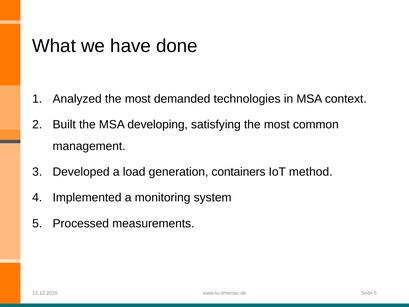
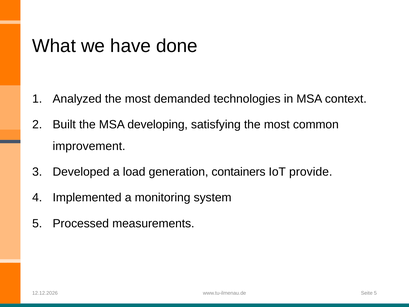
management: management -> improvement
method: method -> provide
